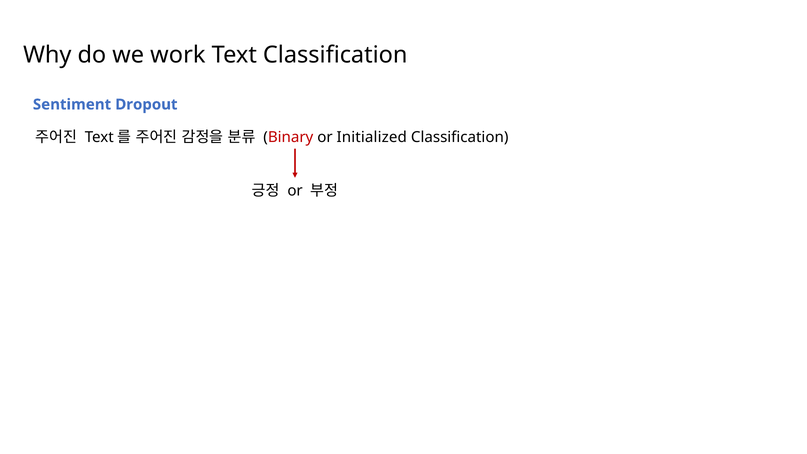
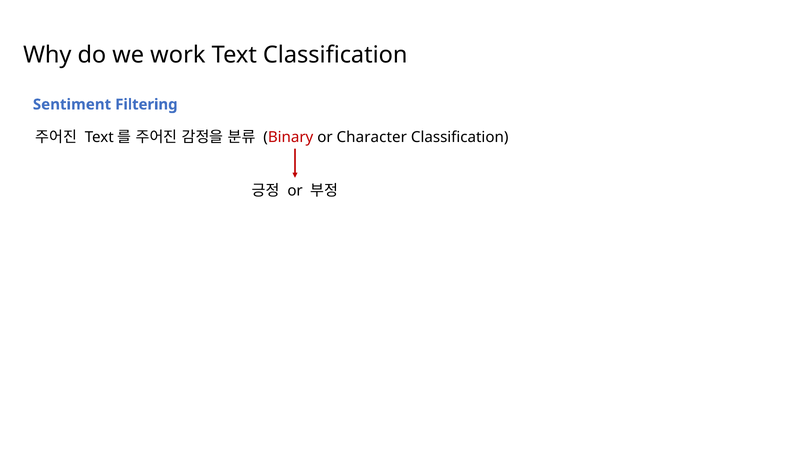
Dropout: Dropout -> Filtering
Initialized: Initialized -> Character
